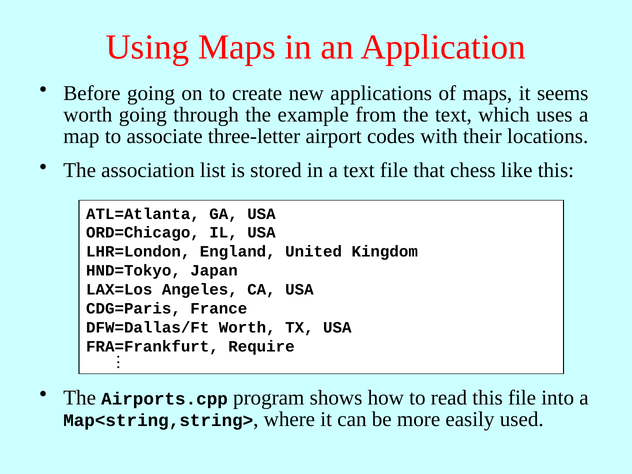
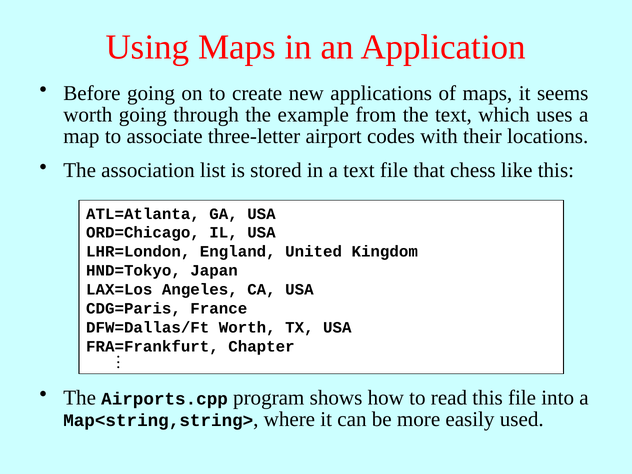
Require: Require -> Chapter
